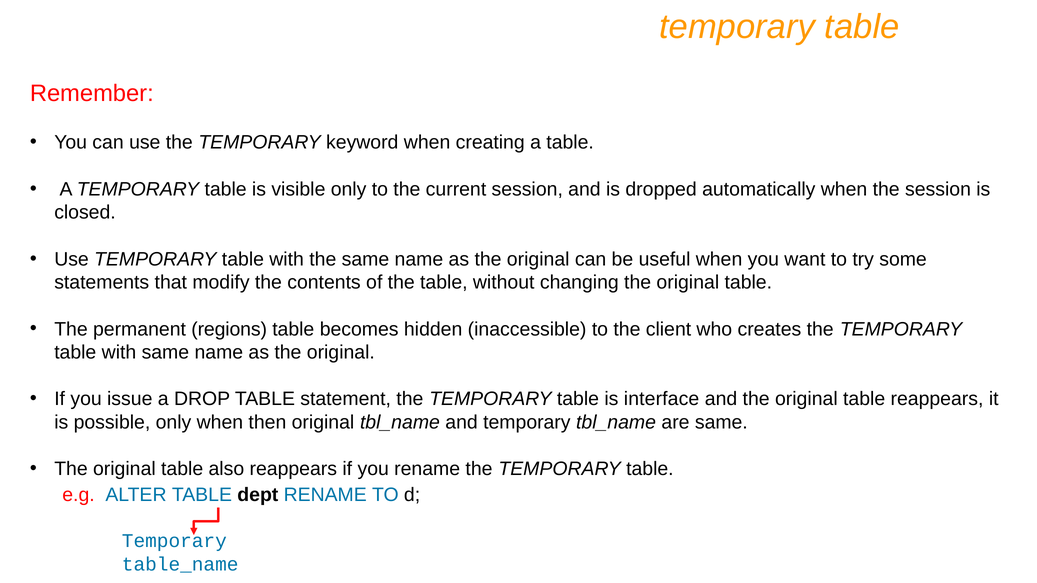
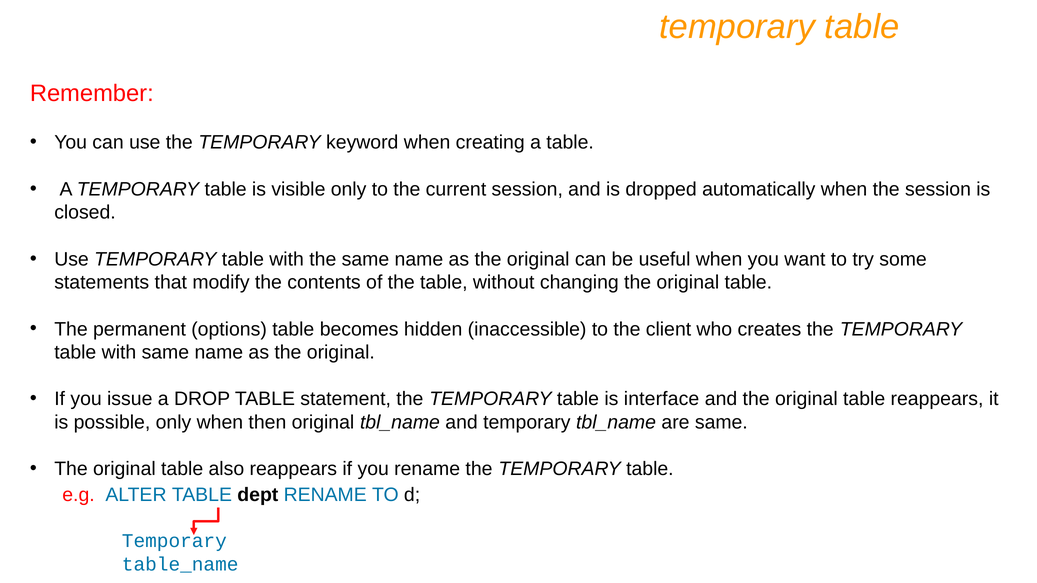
regions: regions -> options
